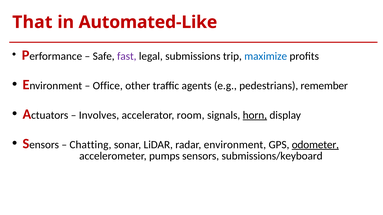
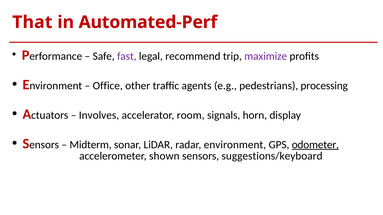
Automated-Like: Automated-Like -> Automated-Perf
submissions: submissions -> recommend
maximize colour: blue -> purple
remember: remember -> processing
horn underline: present -> none
Chatting: Chatting -> Midterm
pumps: pumps -> shown
submissions/keyboard: submissions/keyboard -> suggestions/keyboard
